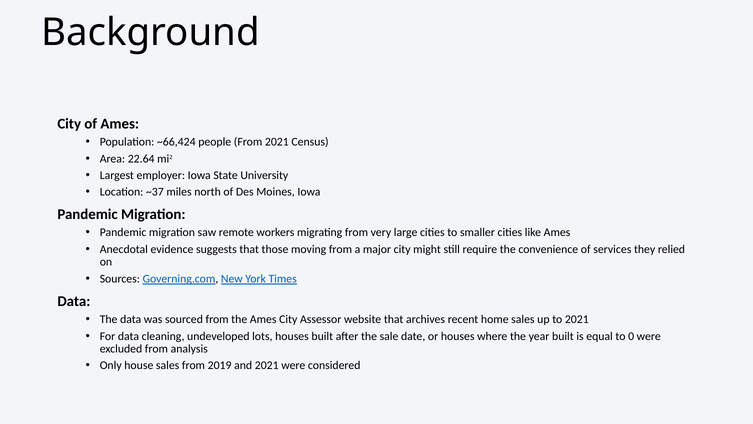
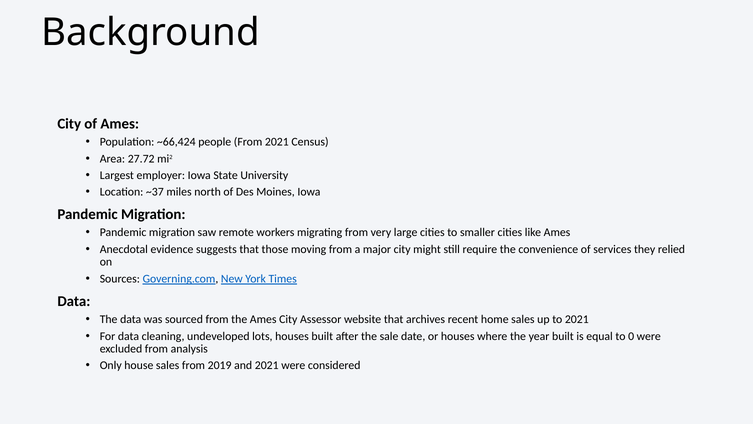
22.64: 22.64 -> 27.72
